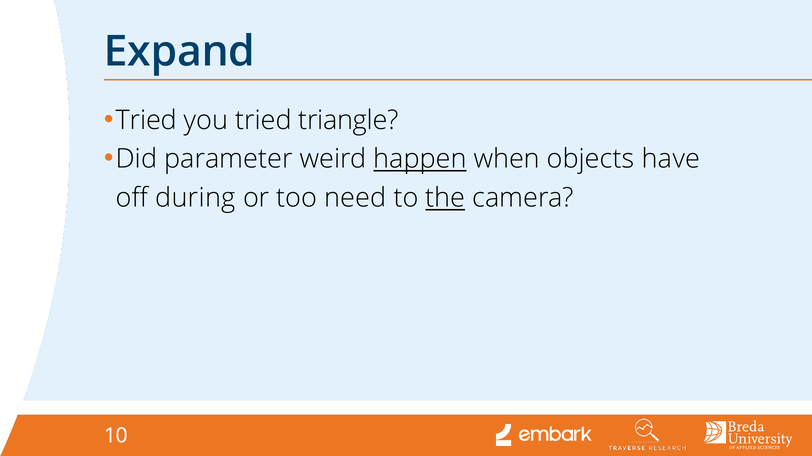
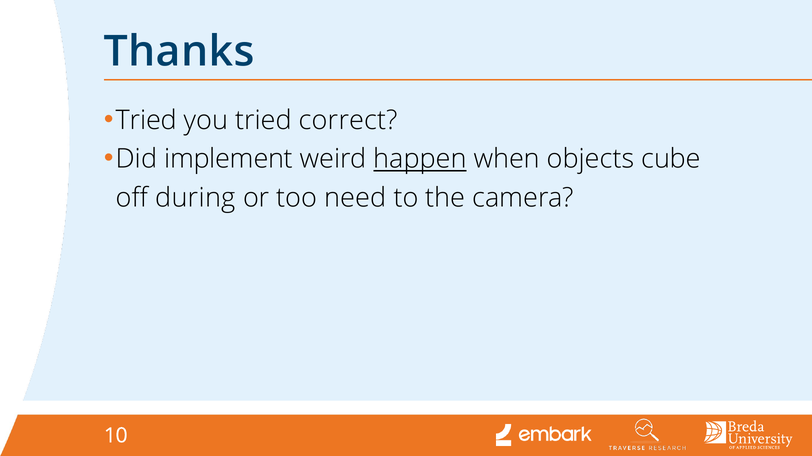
Expand: Expand -> Thanks
triangle: triangle -> correct
parameter: parameter -> implement
have: have -> cube
the underline: present -> none
